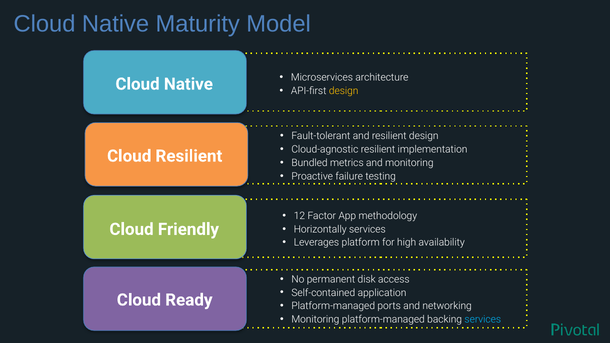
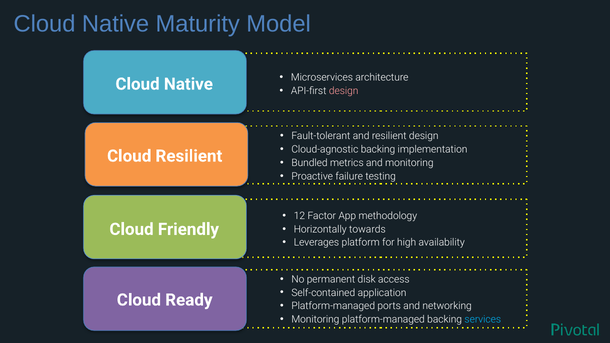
design at (344, 91) colour: yellow -> pink
Cloud-agnostic resilient: resilient -> backing
Horizontally services: services -> towards
